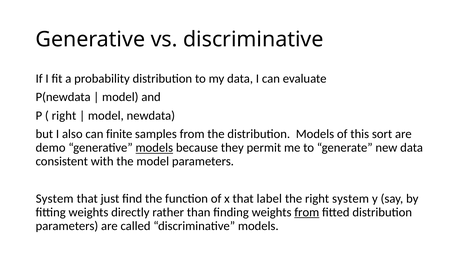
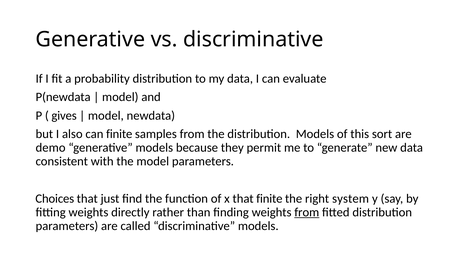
right at (64, 115): right -> gives
models at (154, 148) underline: present -> none
System at (55, 198): System -> Choices
that label: label -> finite
